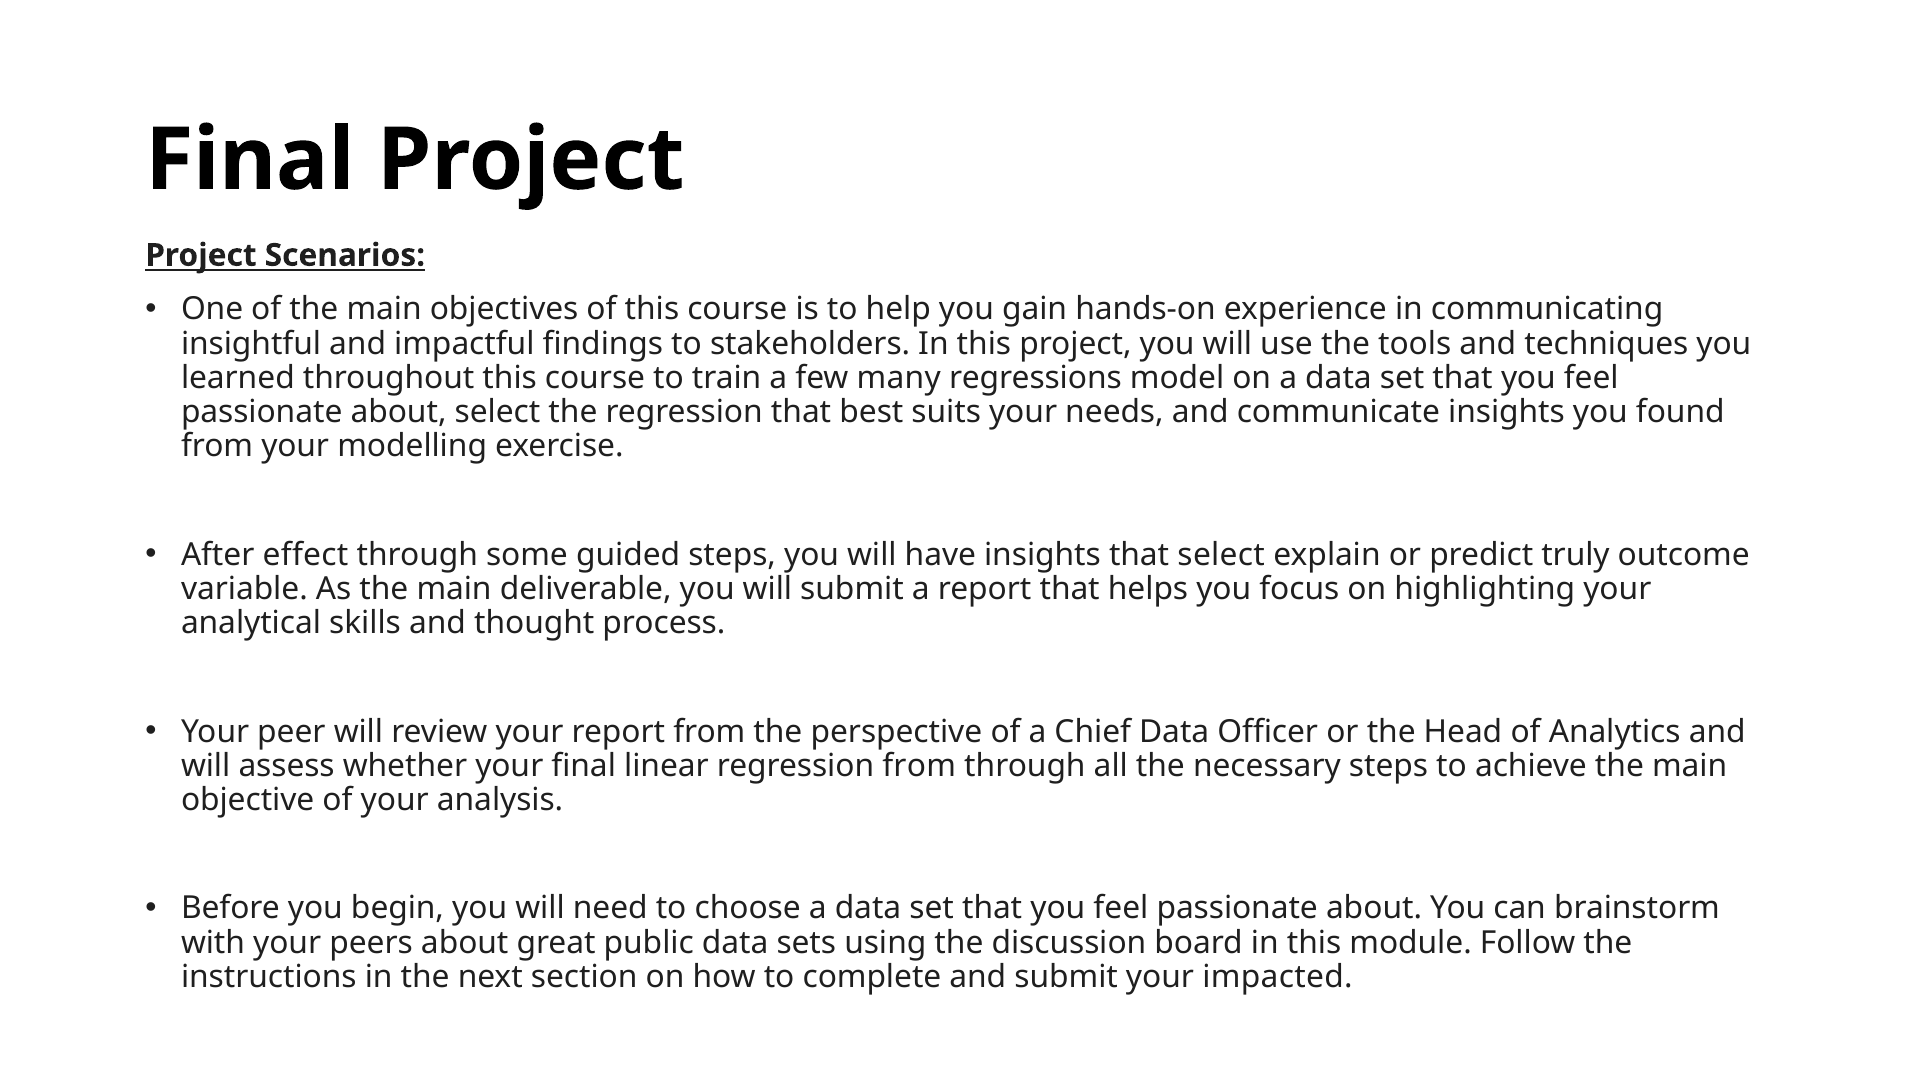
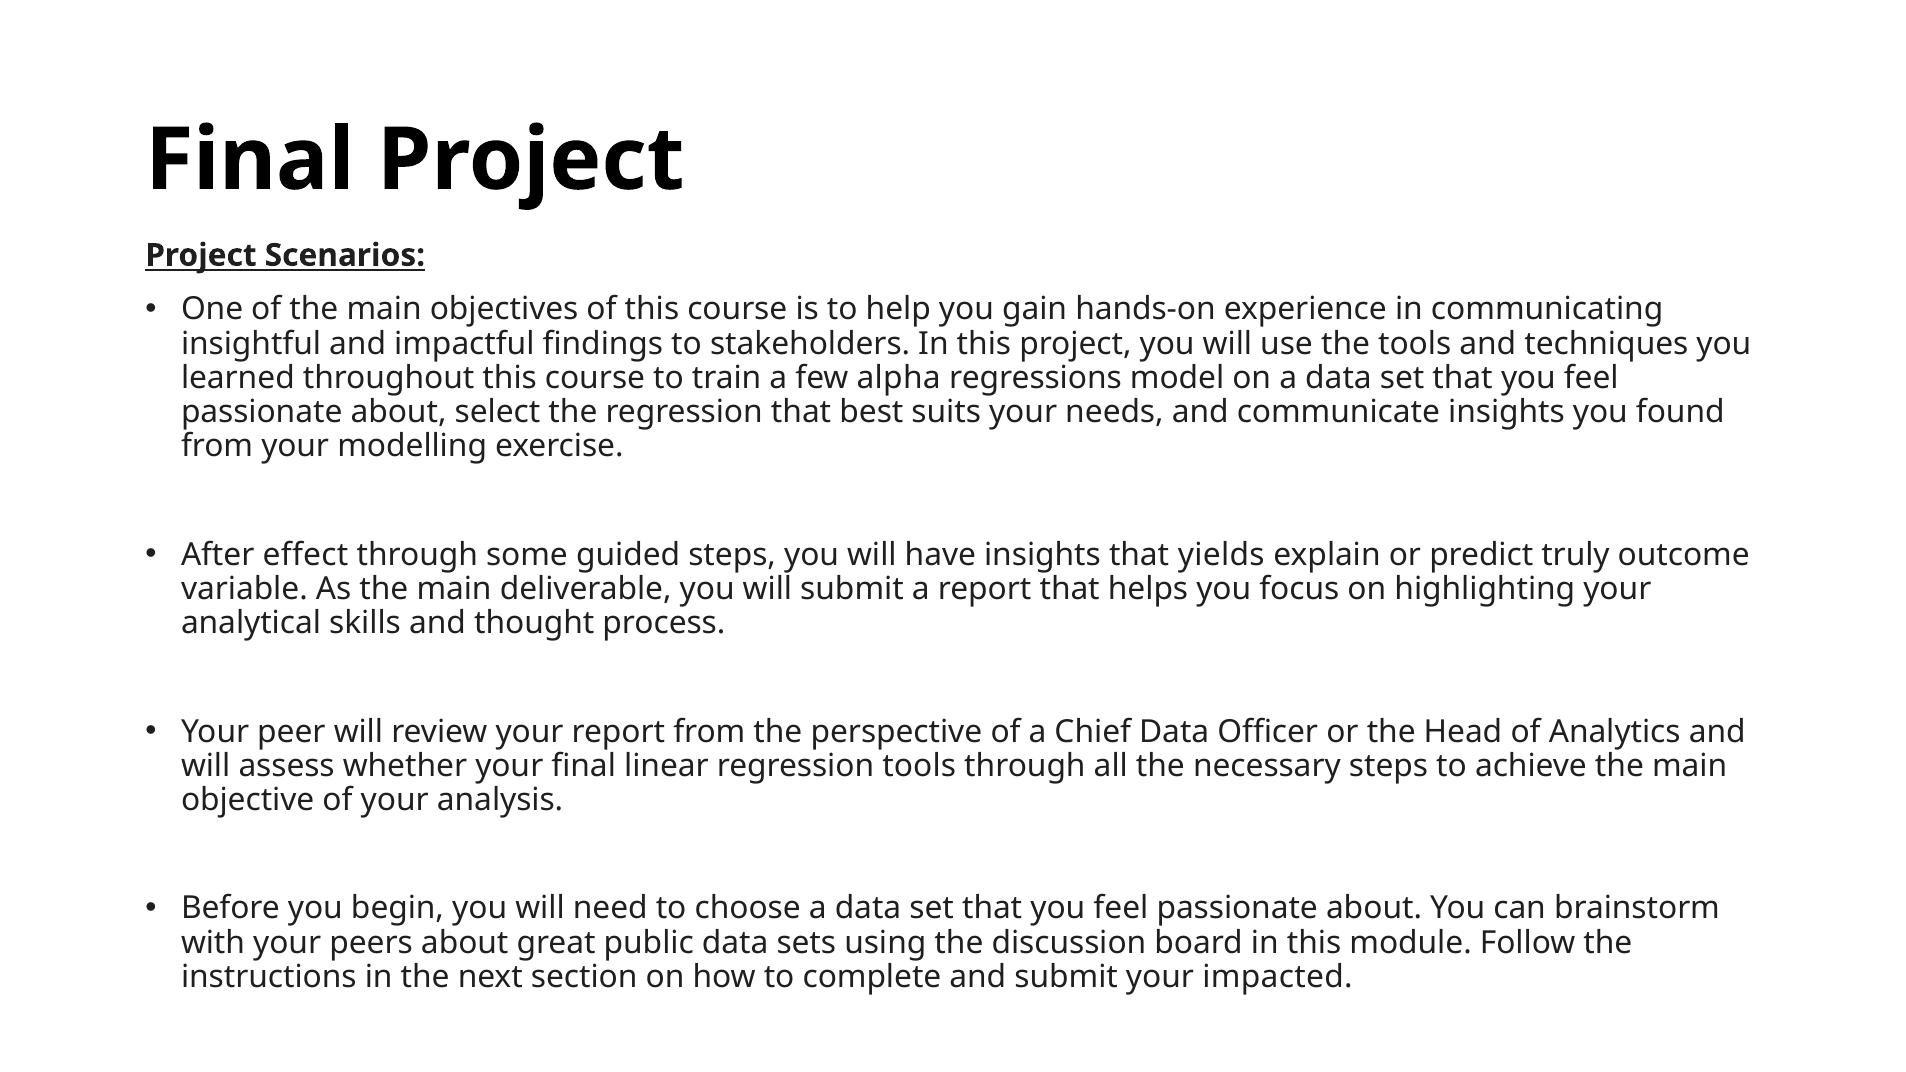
many: many -> alpha
that select: select -> yields
regression from: from -> tools
